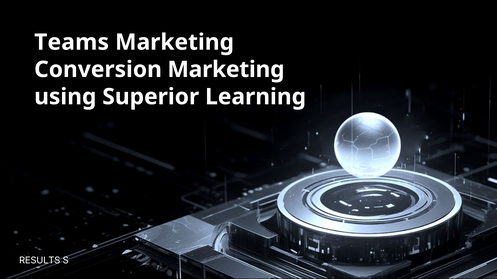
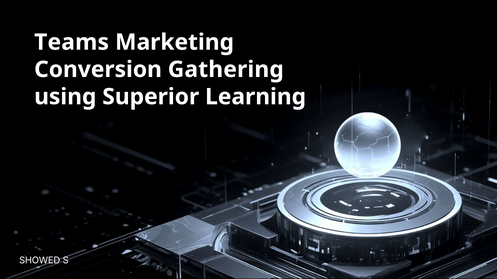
Conversion Marketing: Marketing -> Gathering
RESULTS: RESULTS -> SHOWED
